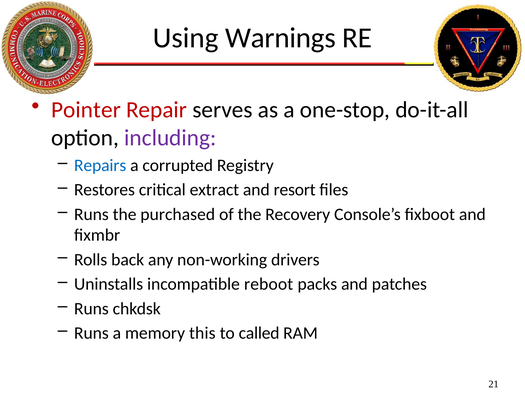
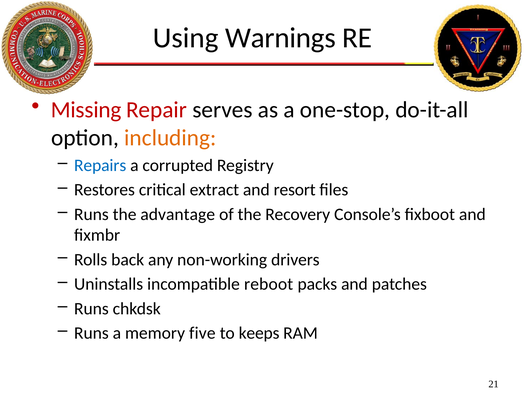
Pointer: Pointer -> Missing
including colour: purple -> orange
purchased: purchased -> advantage
this: this -> five
called: called -> keeps
